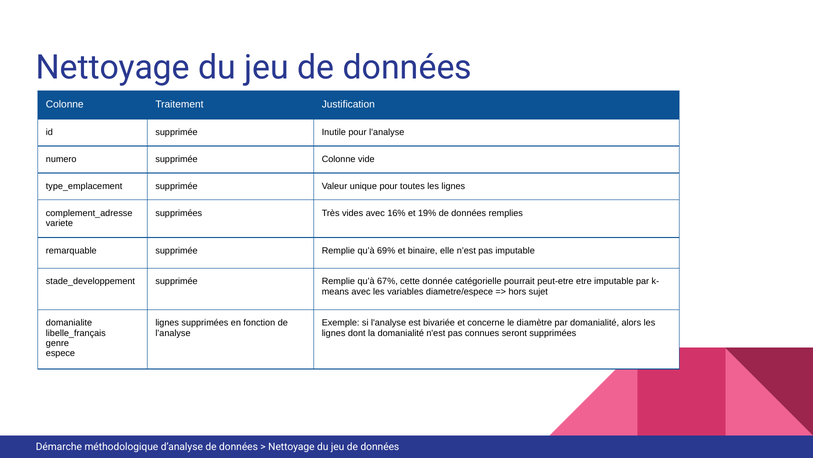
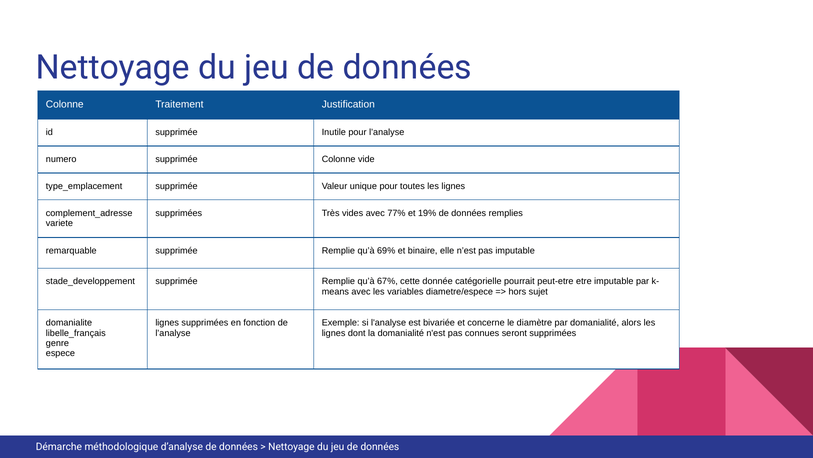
16%: 16% -> 77%
